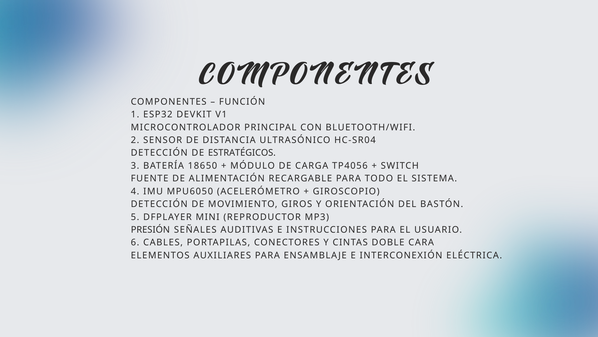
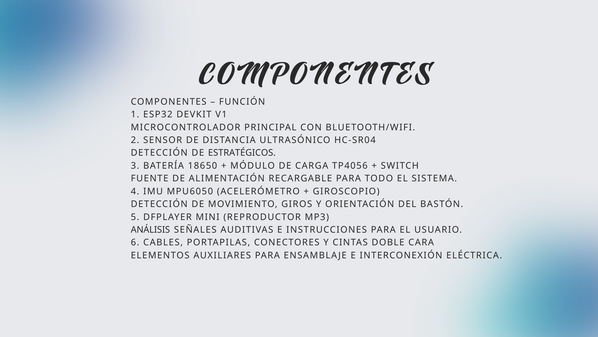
PRESIÓN: PRESIÓN -> ANÁLISIS
